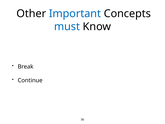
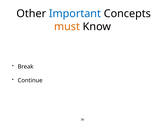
must colour: blue -> orange
